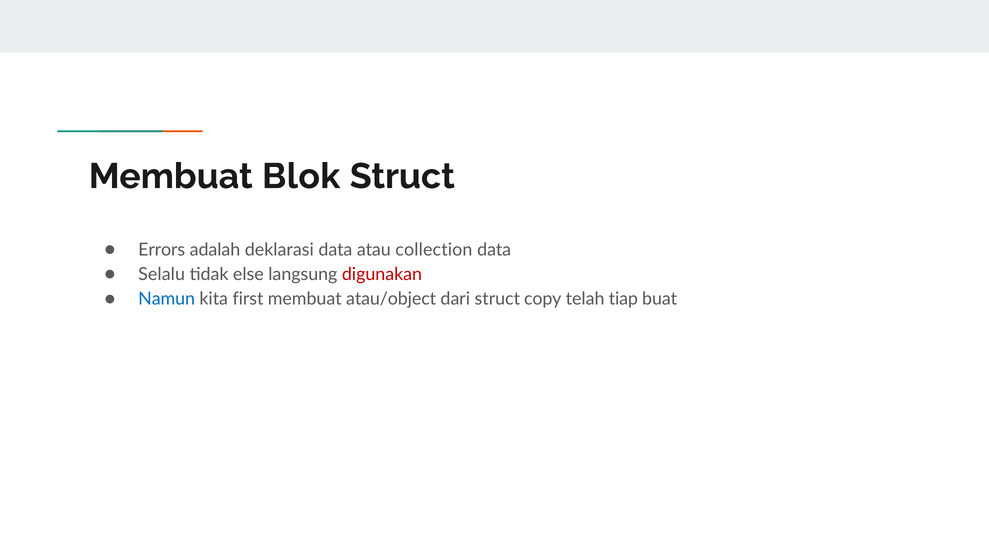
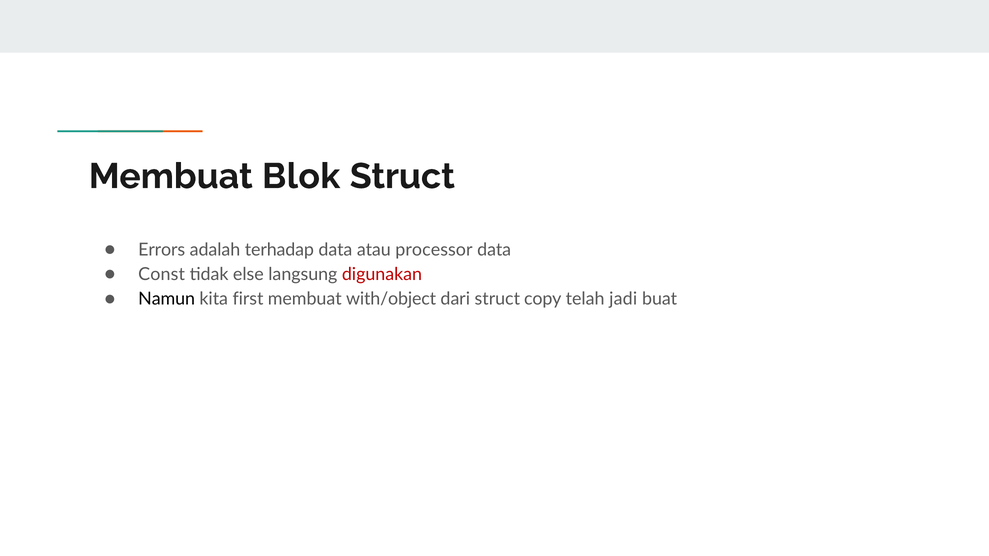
deklarasi: deklarasi -> terhadap
collection: collection -> processor
Selalu: Selalu -> Const
Namun colour: blue -> black
atau/object: atau/object -> with/object
tiap: tiap -> jadi
